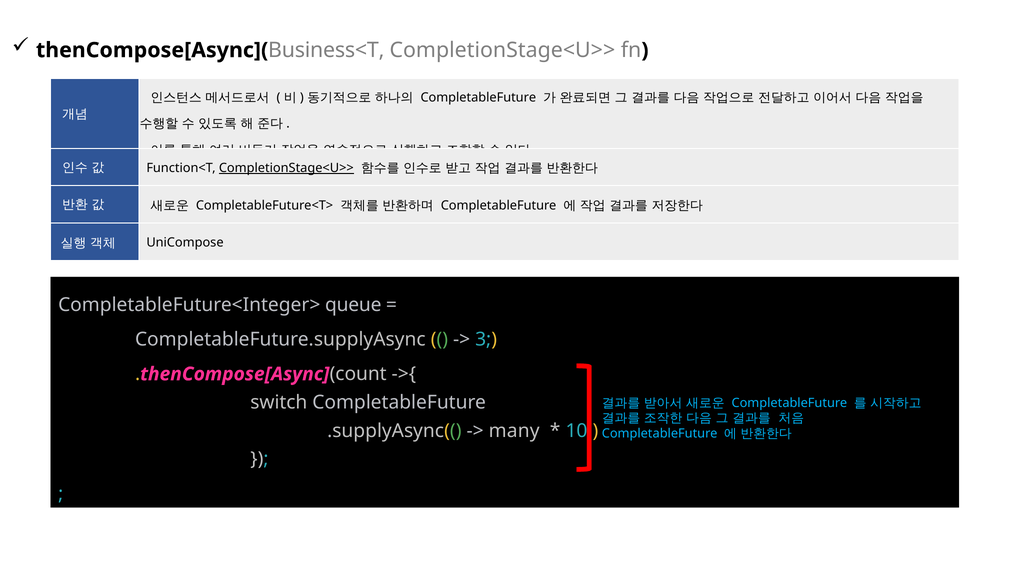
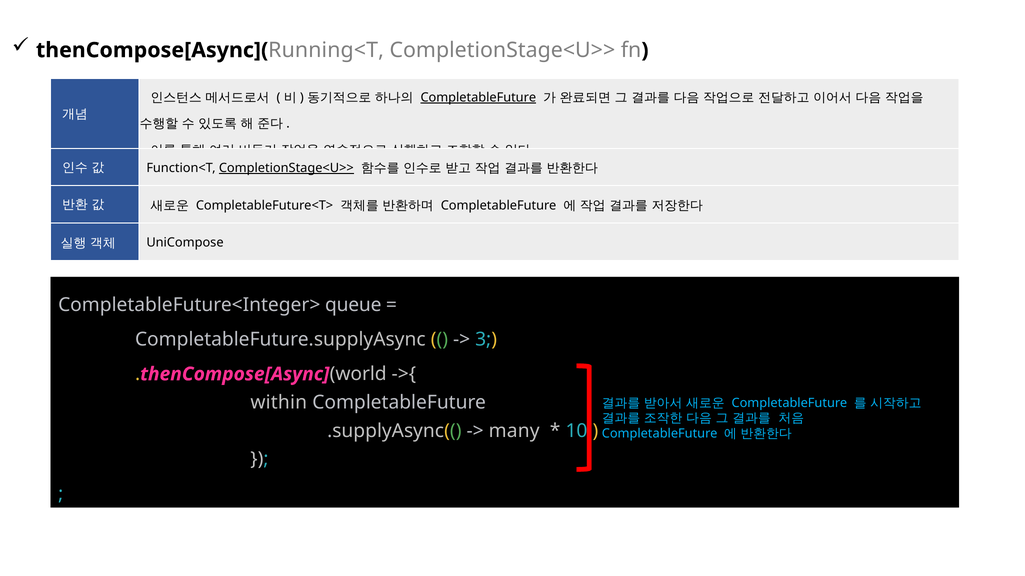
Business<T: Business<T -> Running<T
CompletableFuture at (478, 98) underline: none -> present
count: count -> world
switch: switch -> within
